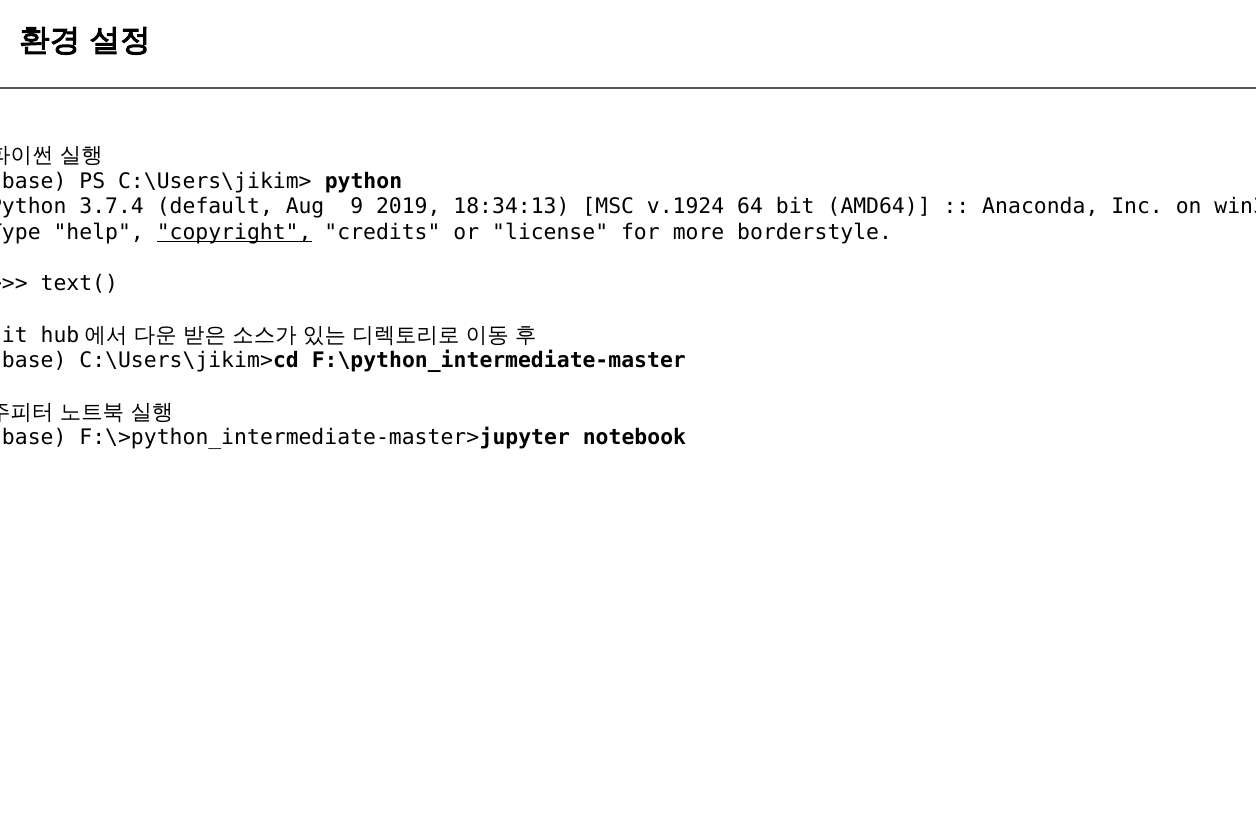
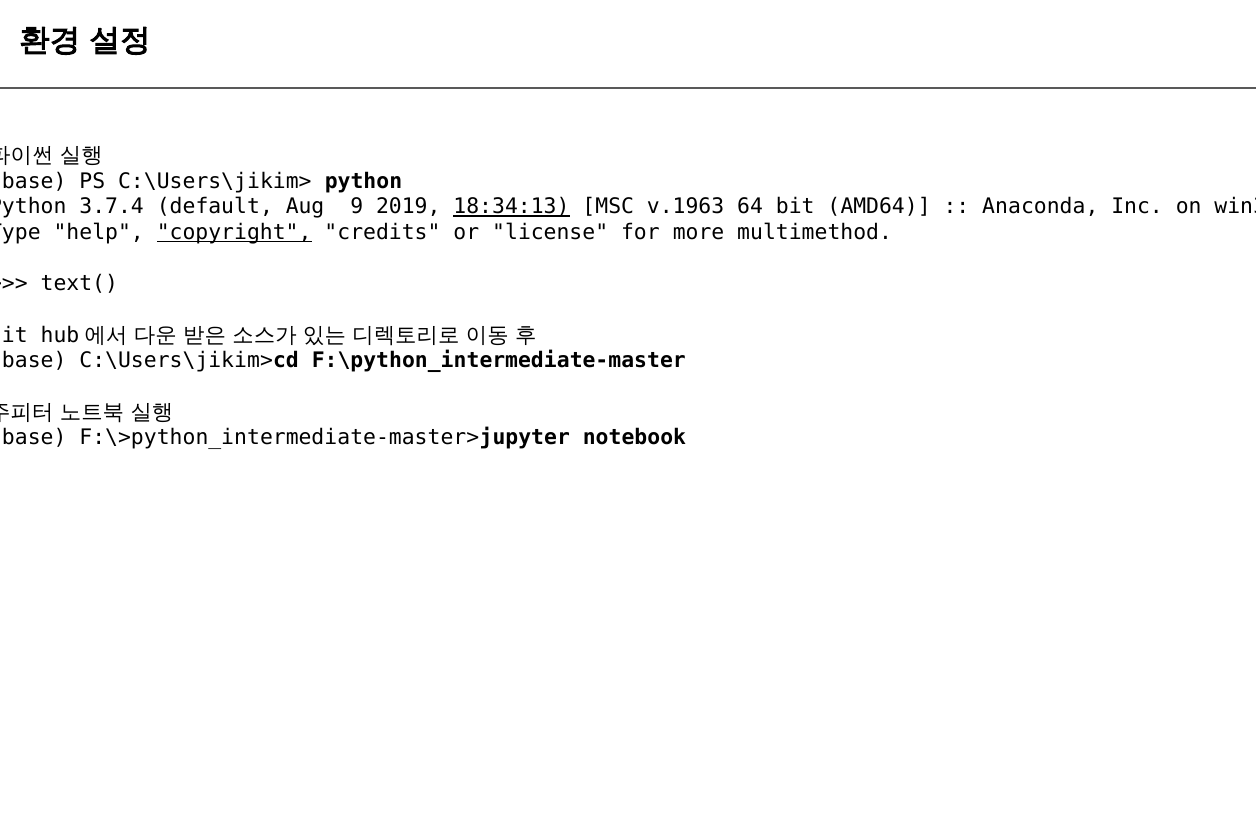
18:34:13 underline: none -> present
v.1924: v.1924 -> v.1963
borderstyle: borderstyle -> multimethod
